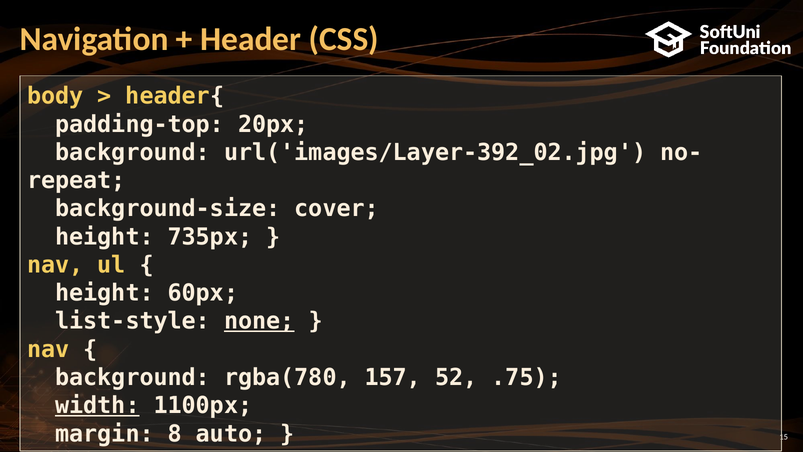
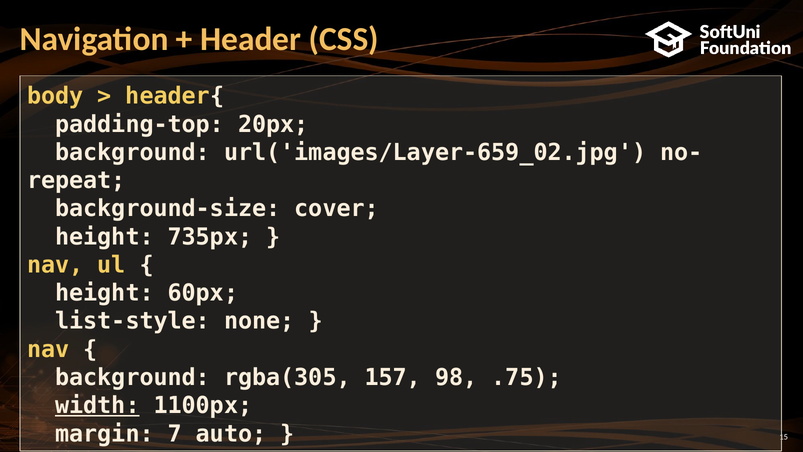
url('images/Layer-392_02.jpg: url('images/Layer-392_02.jpg -> url('images/Layer-659_02.jpg
none underline: present -> none
rgba(780: rgba(780 -> rgba(305
52: 52 -> 98
8: 8 -> 7
